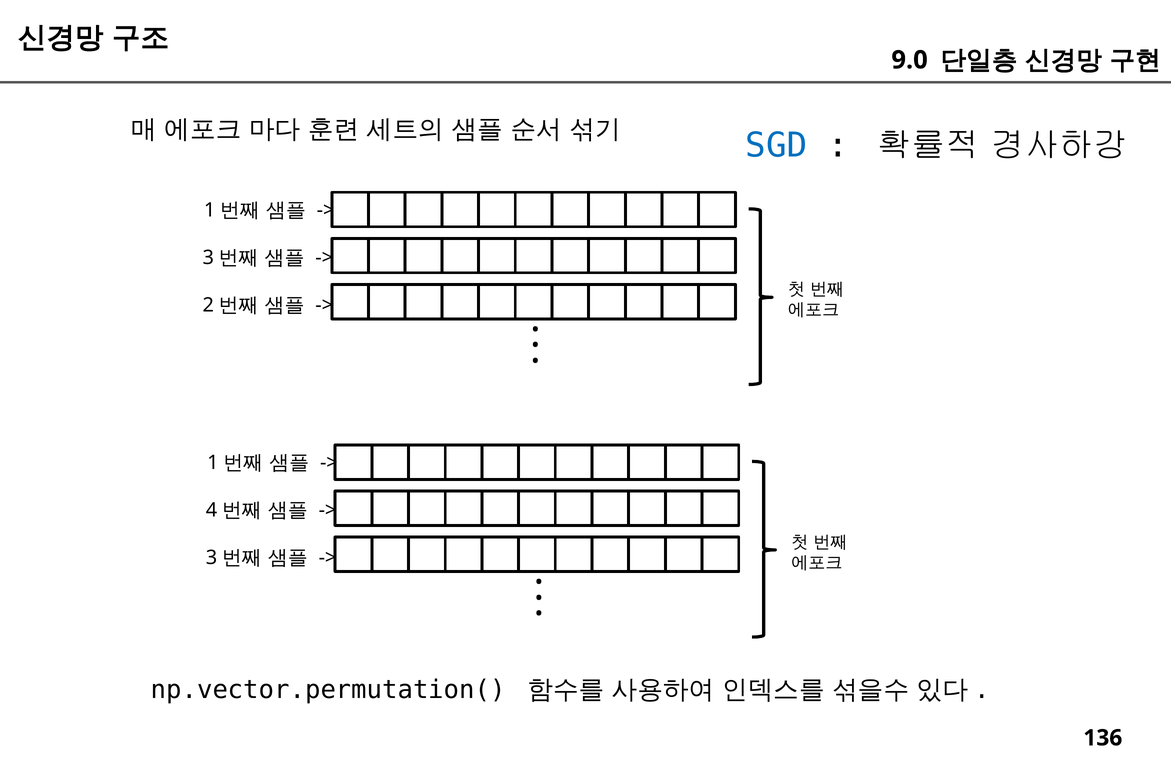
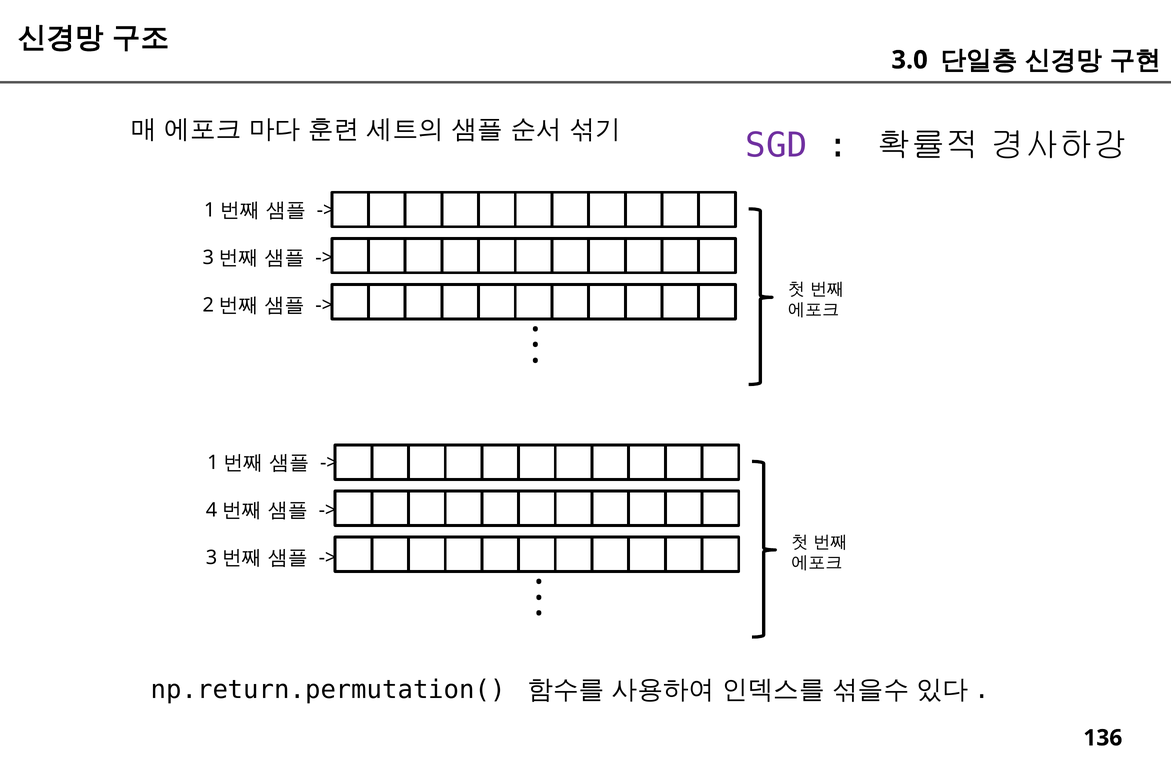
9.0: 9.0 -> 3.0
SGD colour: blue -> purple
np.vector.permutation(: np.vector.permutation( -> np.return.permutation(
